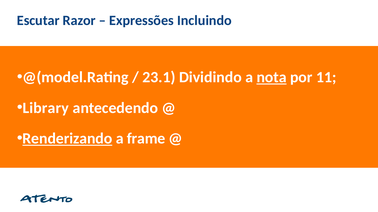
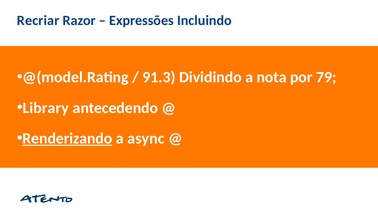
Escutar: Escutar -> Recriar
23.1: 23.1 -> 91.3
nota underline: present -> none
11: 11 -> 79
frame: frame -> async
